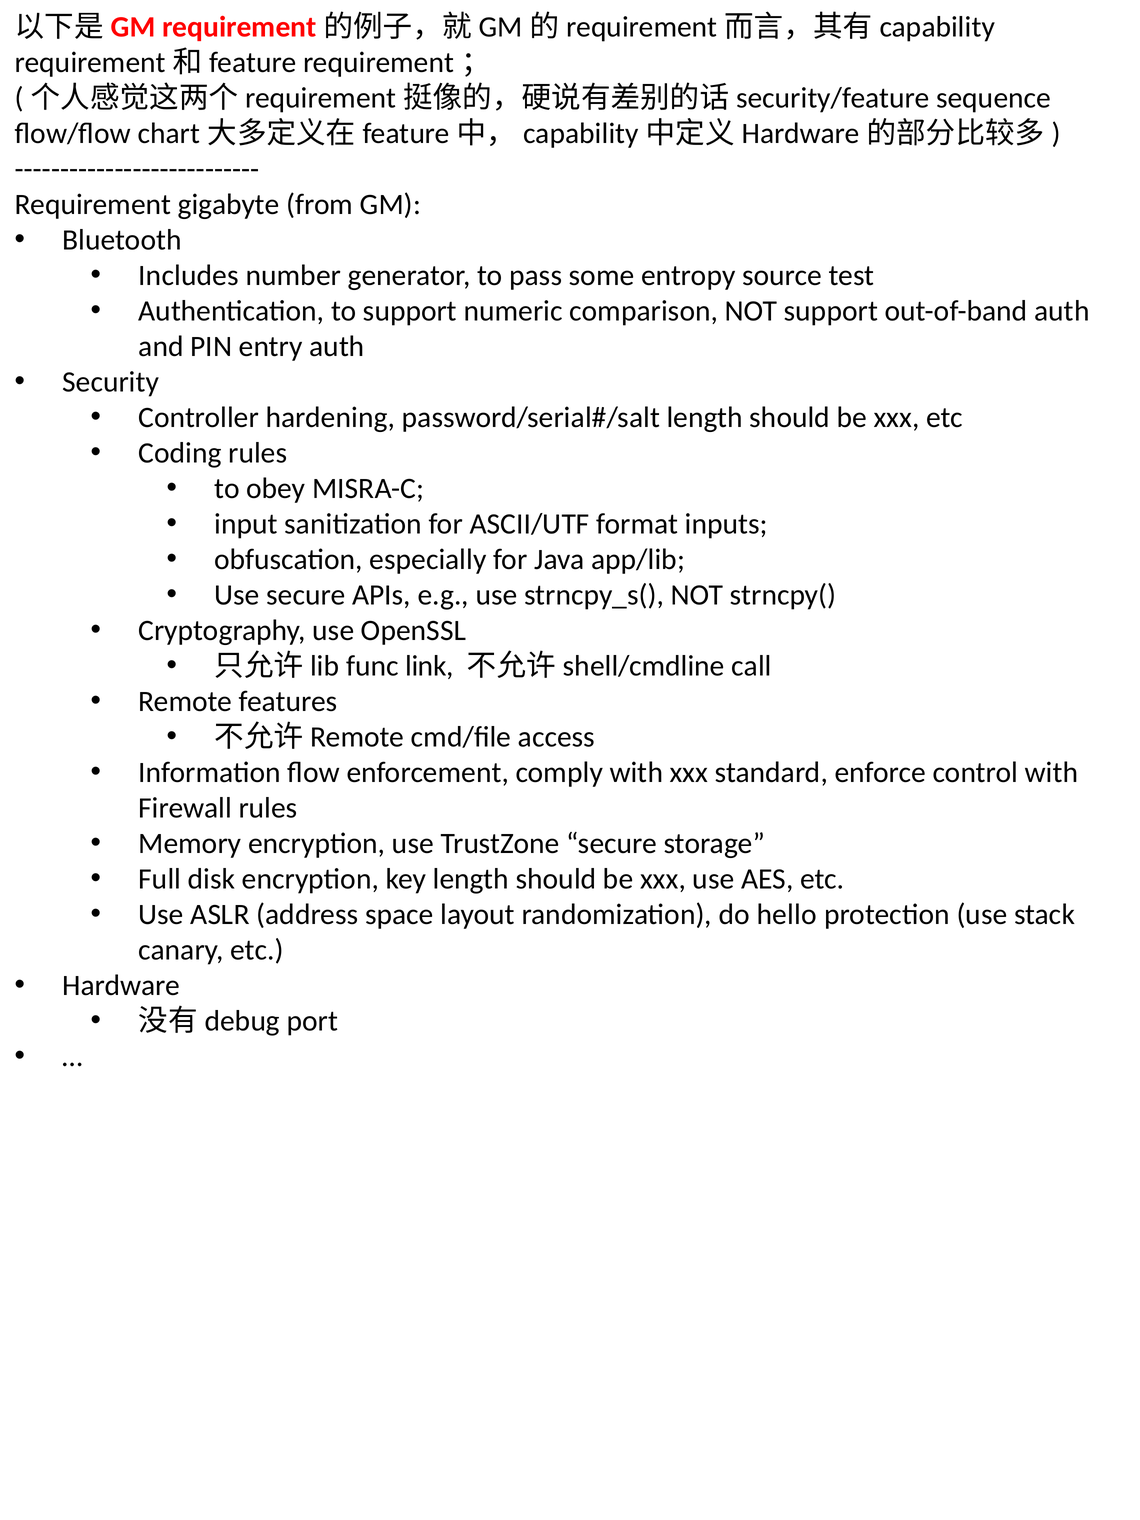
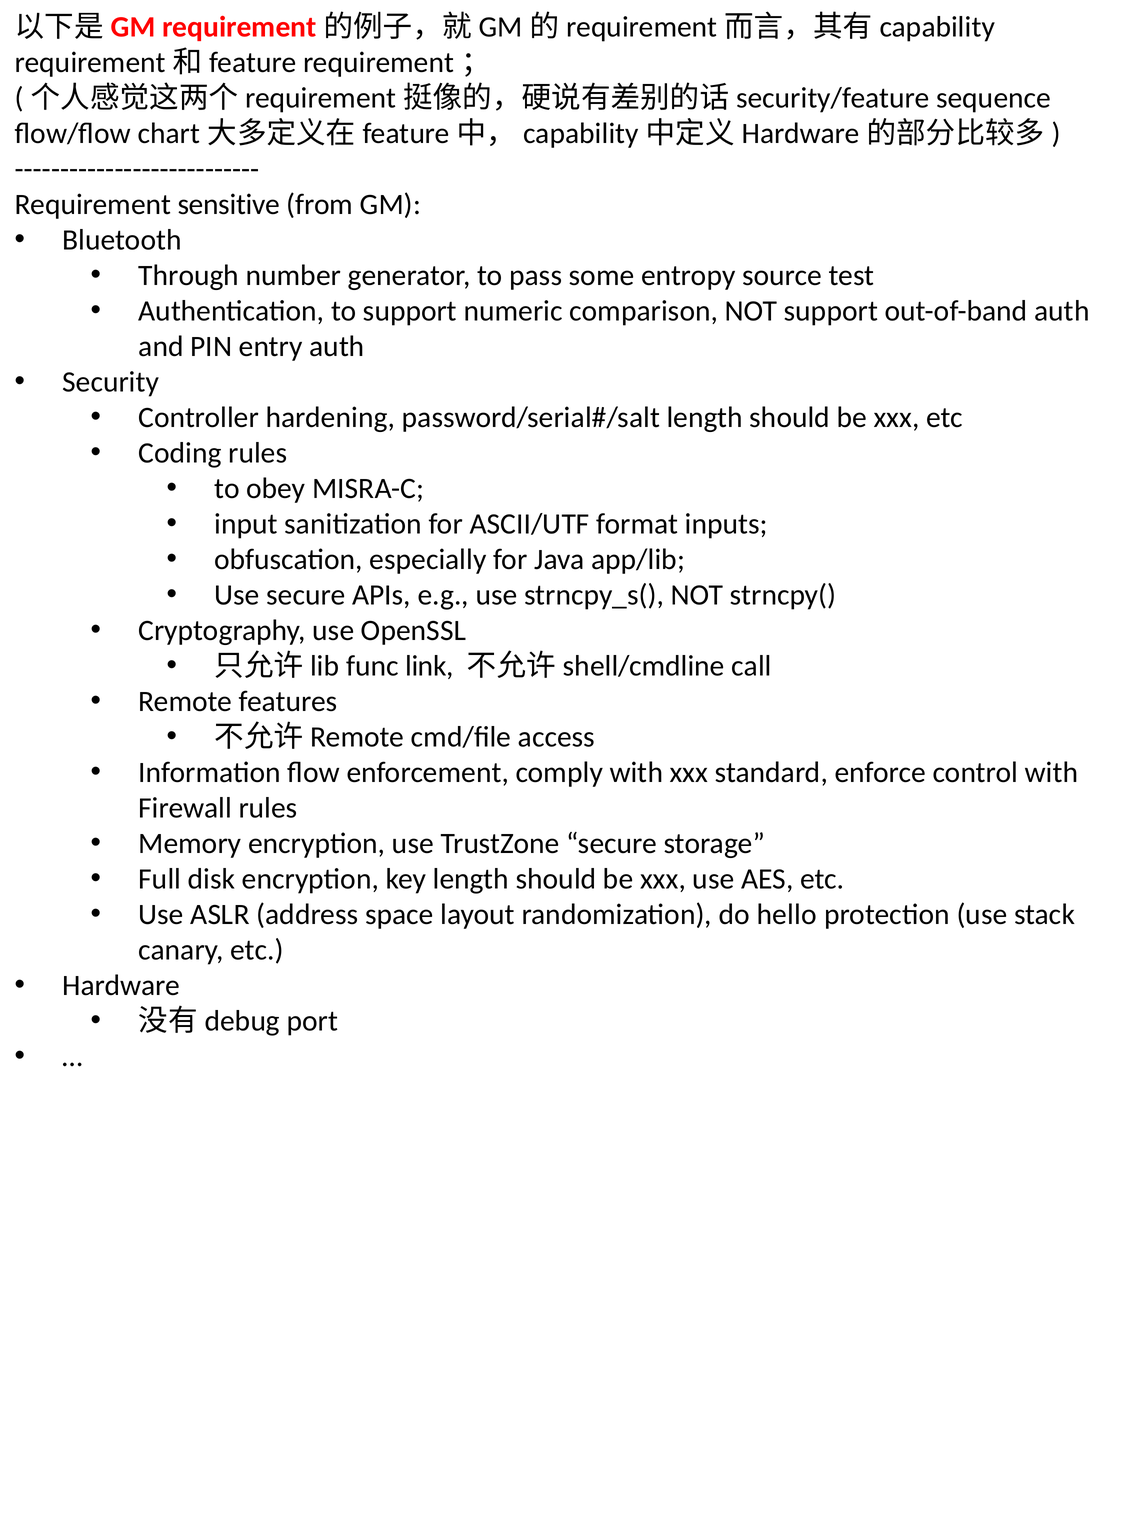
gigabyte: gigabyte -> sensitive
Includes: Includes -> Through
